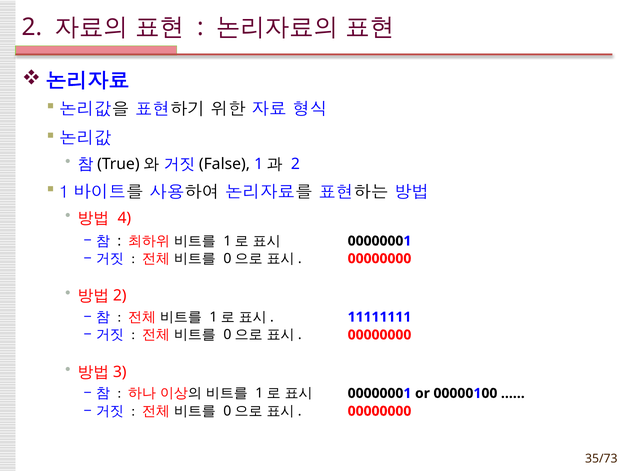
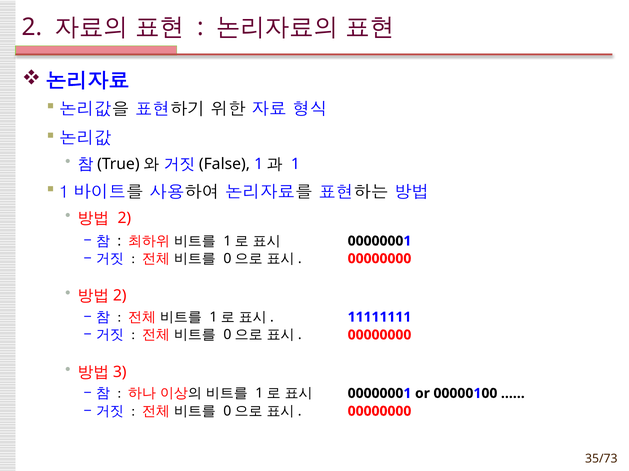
2 at (295, 164): 2 -> 1
4 at (124, 218): 4 -> 2
